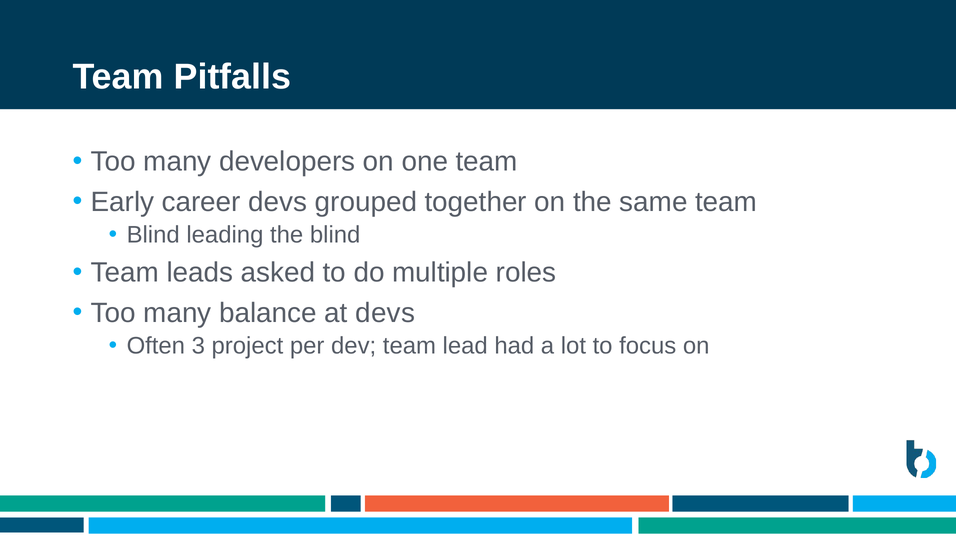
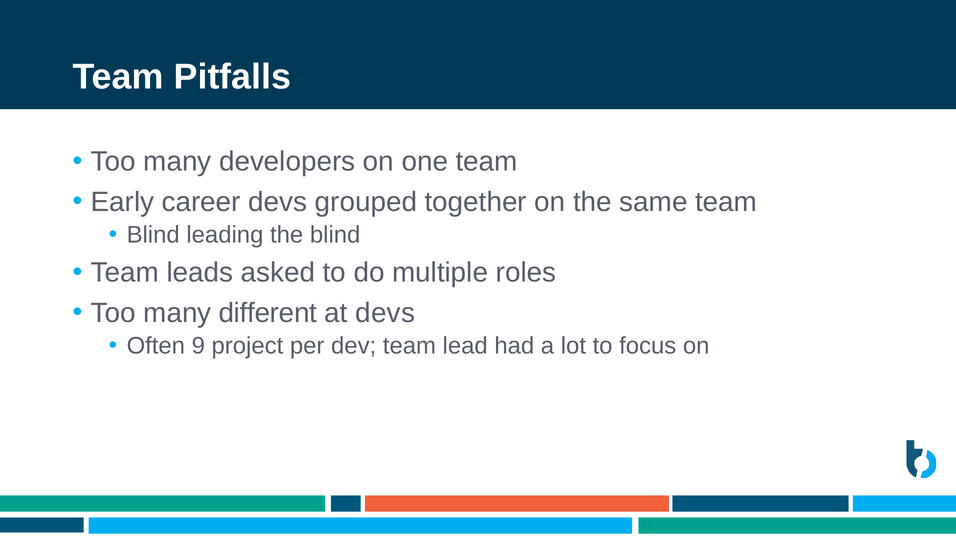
balance: balance -> different
3: 3 -> 9
